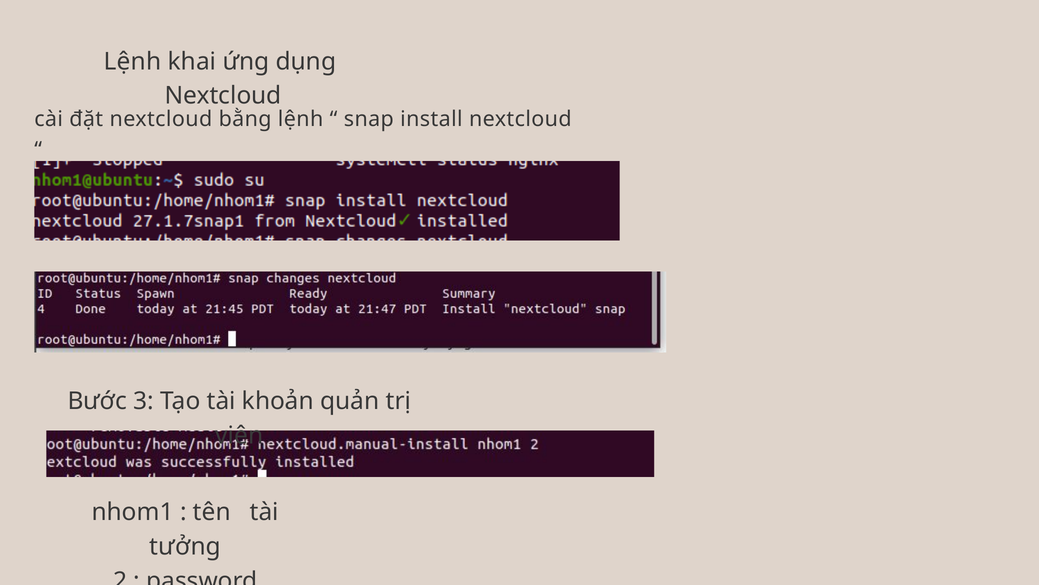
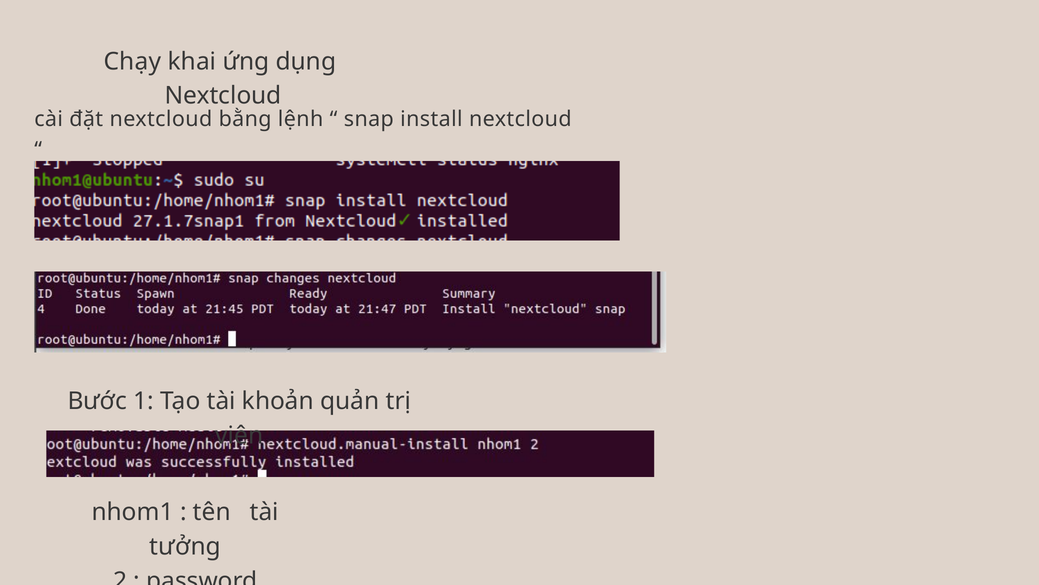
Lệnh at (133, 61): Lệnh -> Chạy
3: 3 -> 1
